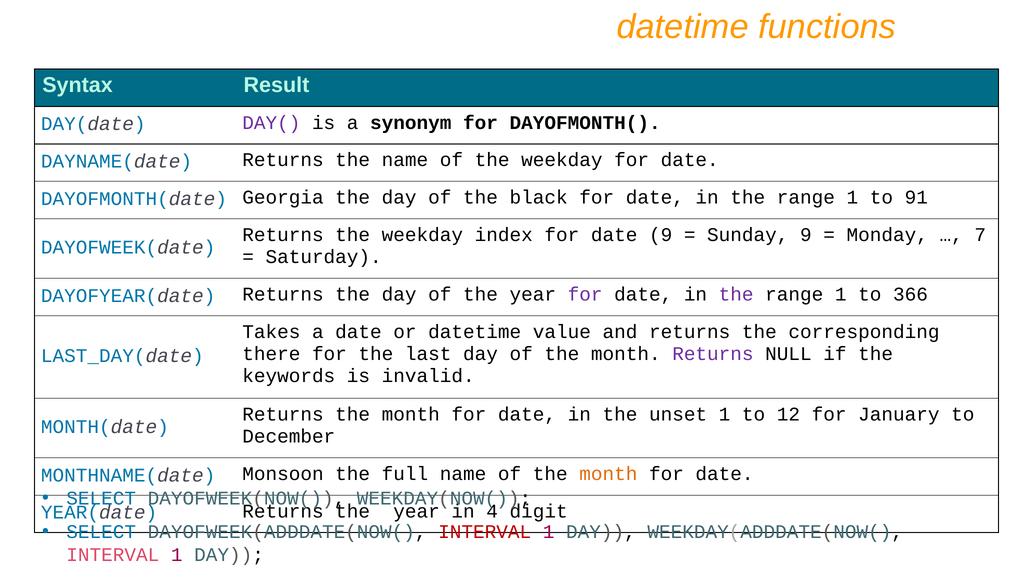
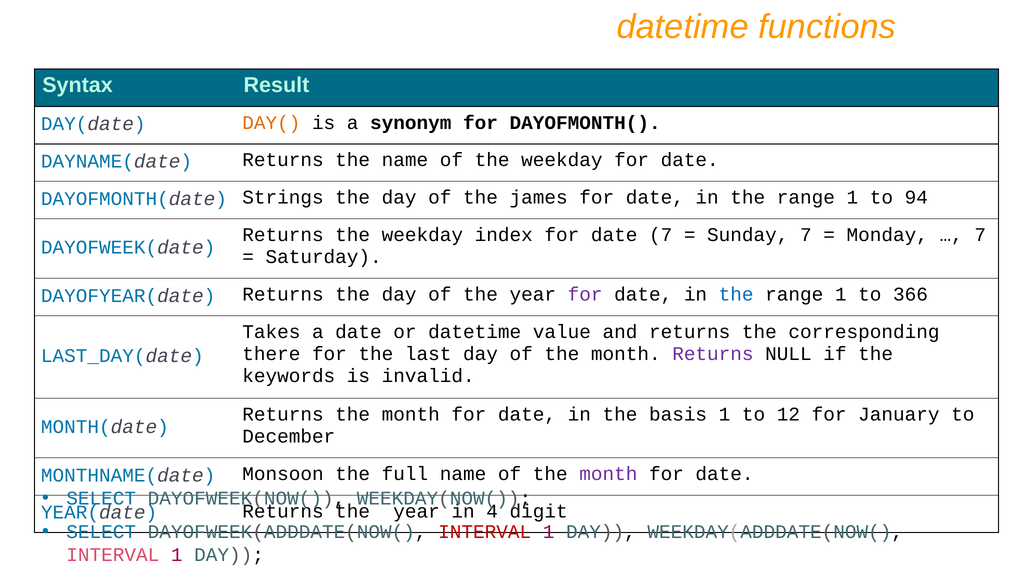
DAY( colour: purple -> orange
Georgia: Georgia -> Strings
black: black -> james
91: 91 -> 94
date 9: 9 -> 7
Sunday 9: 9 -> 7
the at (736, 294) colour: purple -> blue
unset: unset -> basis
month at (608, 474) colour: orange -> purple
